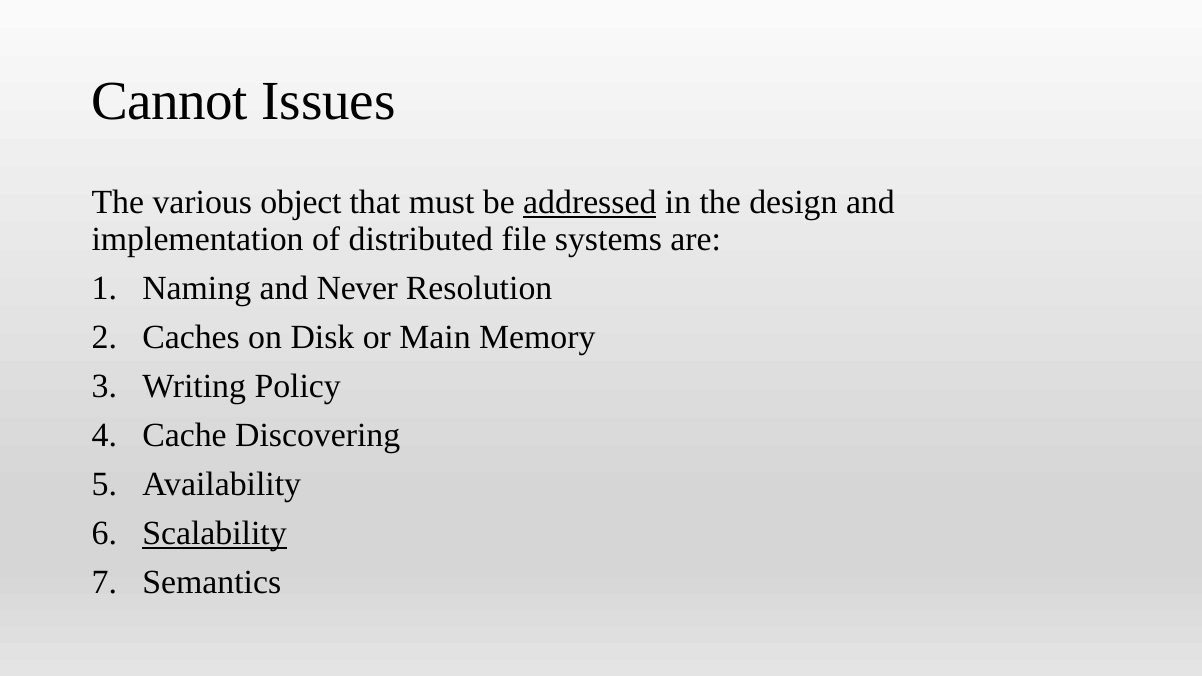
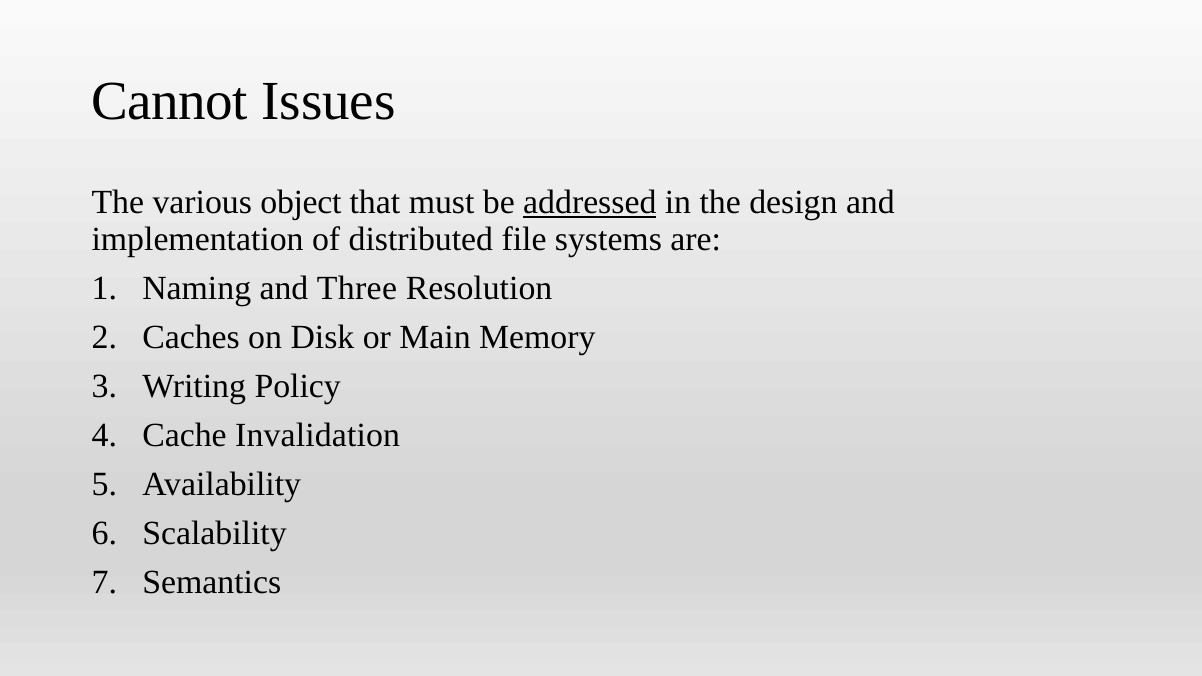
Never: Never -> Three
Discovering: Discovering -> Invalidation
Scalability underline: present -> none
